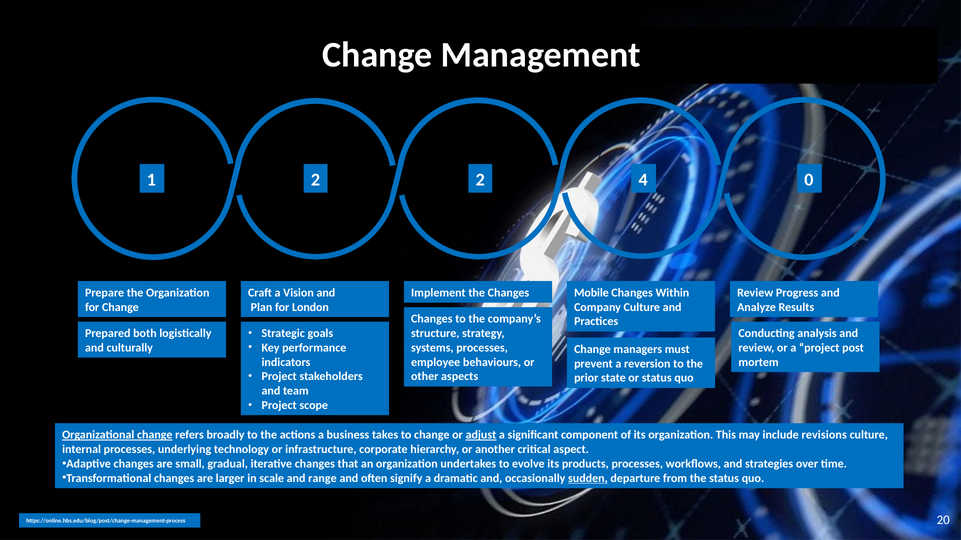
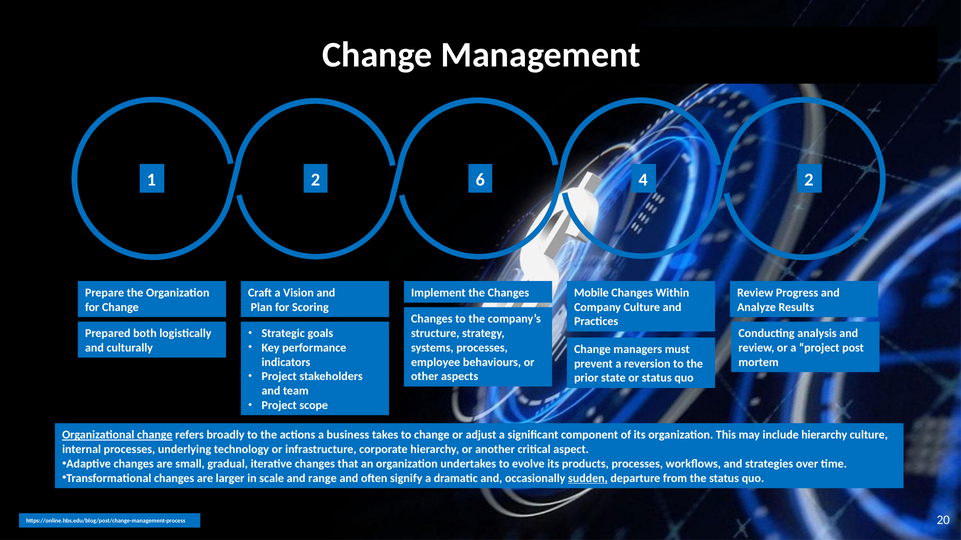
2 2: 2 -> 6
4 0: 0 -> 2
London: London -> Scoring
adjust underline: present -> none
include revisions: revisions -> hierarchy
